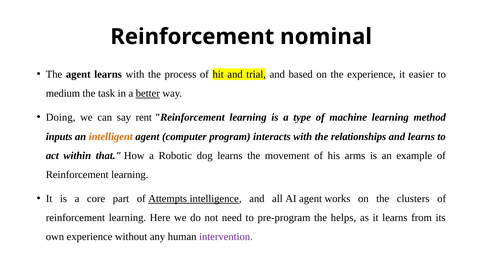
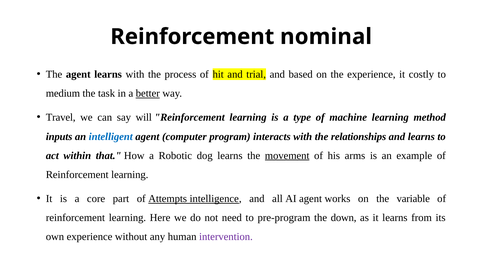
easier: easier -> costly
Doing: Doing -> Travel
rent: rent -> will
intelligent colour: orange -> blue
movement underline: none -> present
clusters: clusters -> variable
helps: helps -> down
